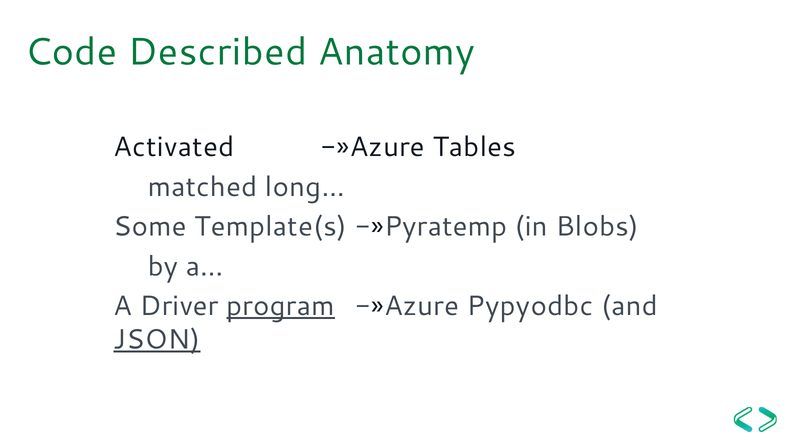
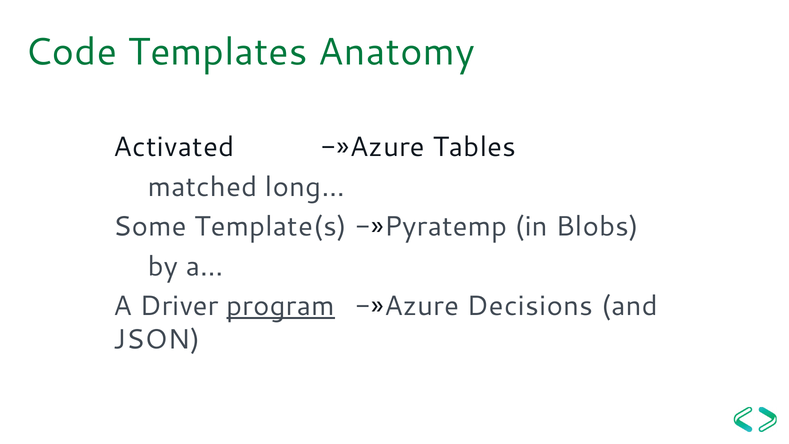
Described: Described -> Templates
Pypyodbc: Pypyodbc -> Decisions
JSON underline: present -> none
